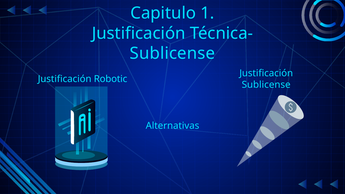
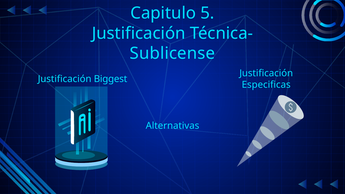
1: 1 -> 5
Robotic: Robotic -> Biggest
Sublicense at (266, 85): Sublicense -> Especificas
